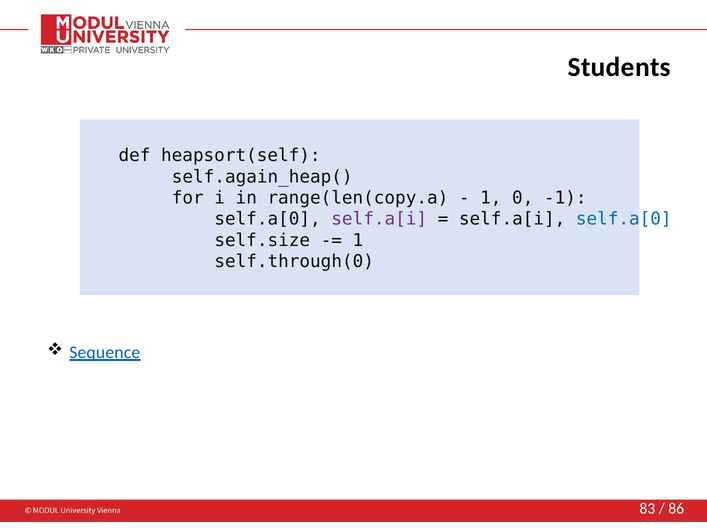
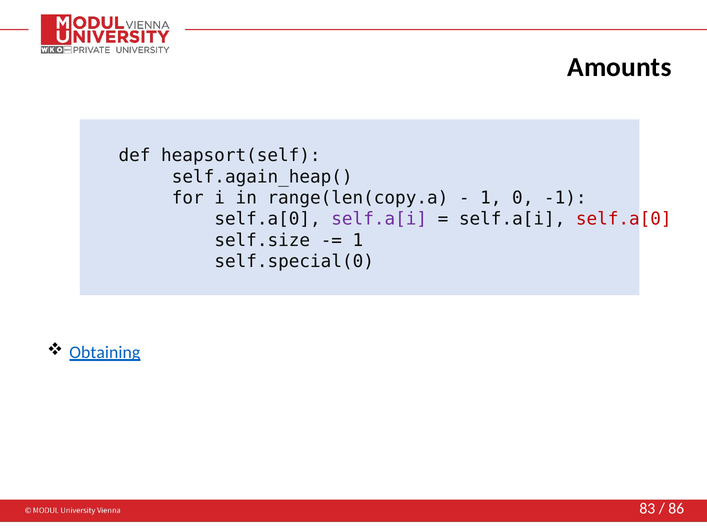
Students: Students -> Amounts
self.a[0 at (624, 219) colour: blue -> red
self.through(0: self.through(0 -> self.special(0
Sequence: Sequence -> Obtaining
